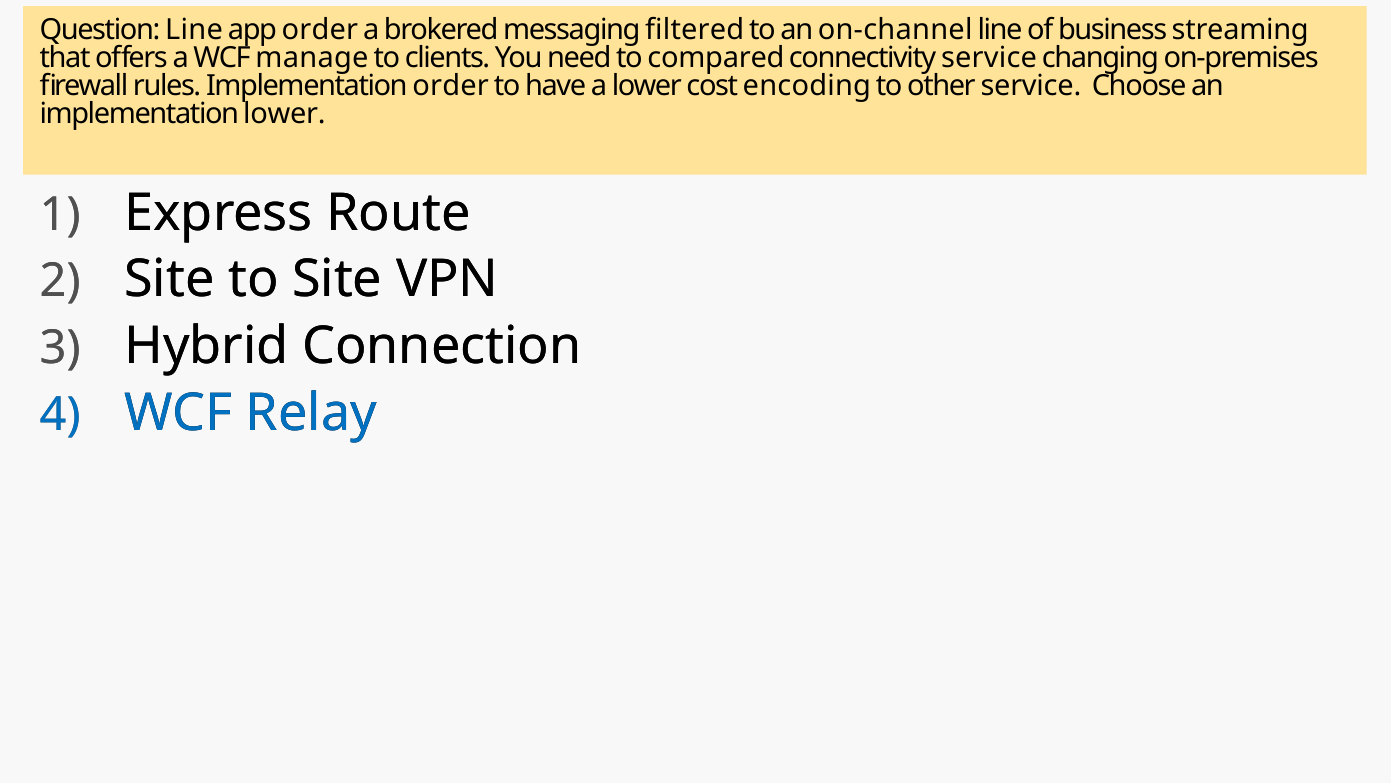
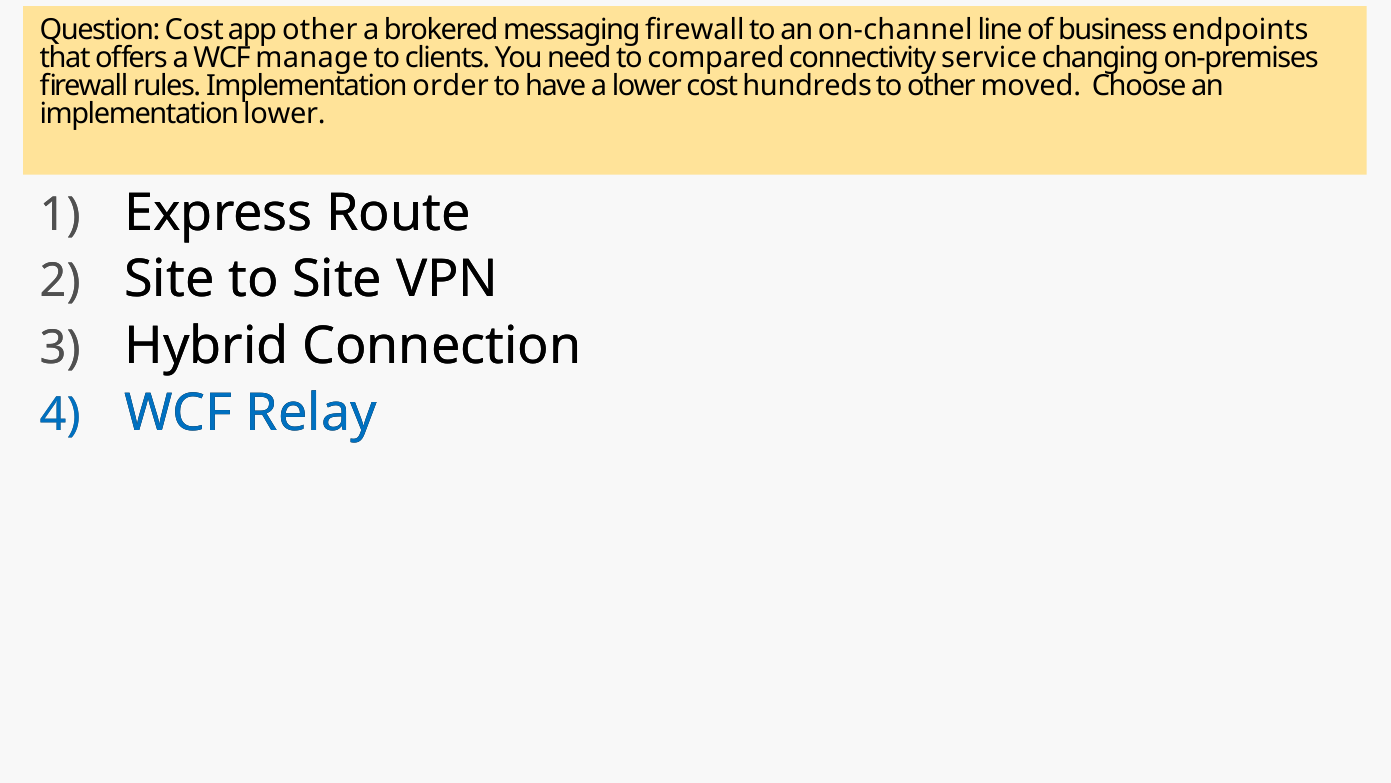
Question Line: Line -> Cost
app order: order -> other
messaging filtered: filtered -> firewall
streaming: streaming -> endpoints
encoding: encoding -> hundreds
other service: service -> moved
